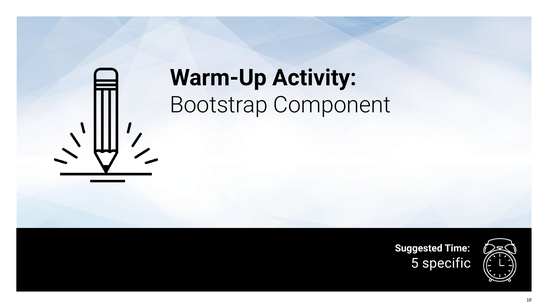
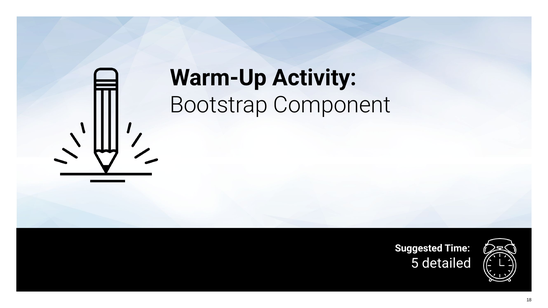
specific: specific -> detailed
